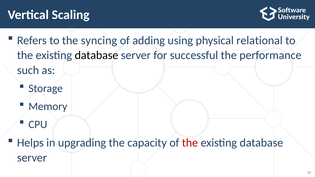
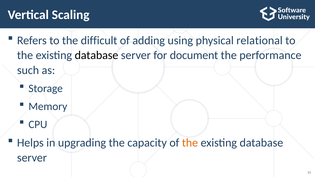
syncing: syncing -> difficult
successful: successful -> document
the at (190, 143) colour: red -> orange
